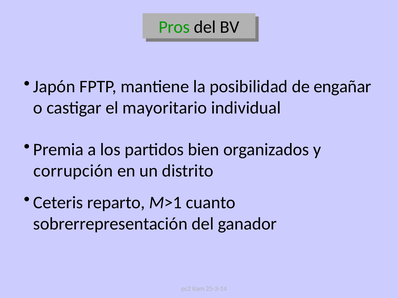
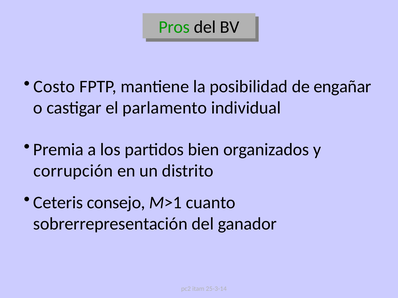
Japón: Japón -> Costo
mayoritario: mayoritario -> parlamento
reparto: reparto -> consejo
